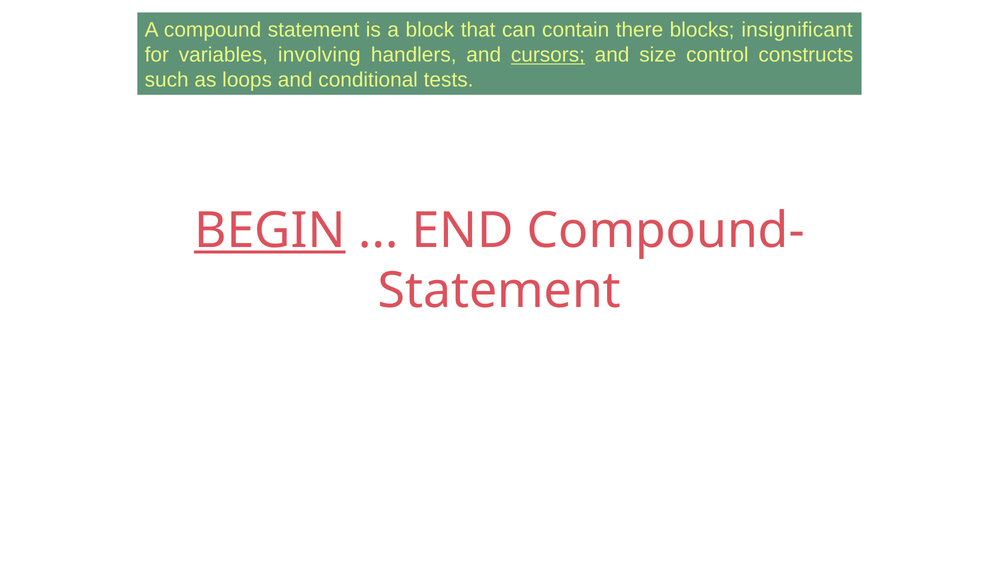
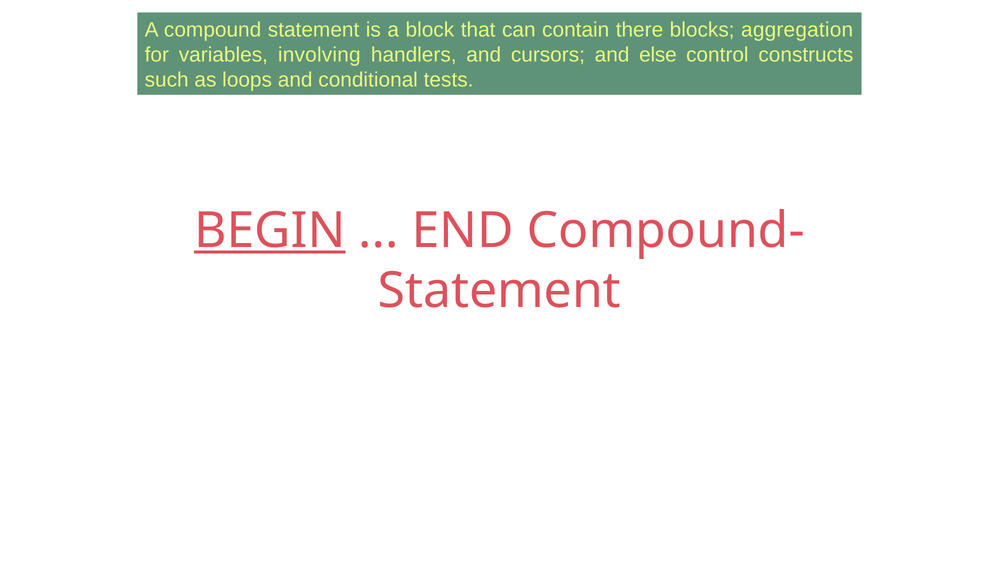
insignificant: insignificant -> aggregation
cursors underline: present -> none
size: size -> else
